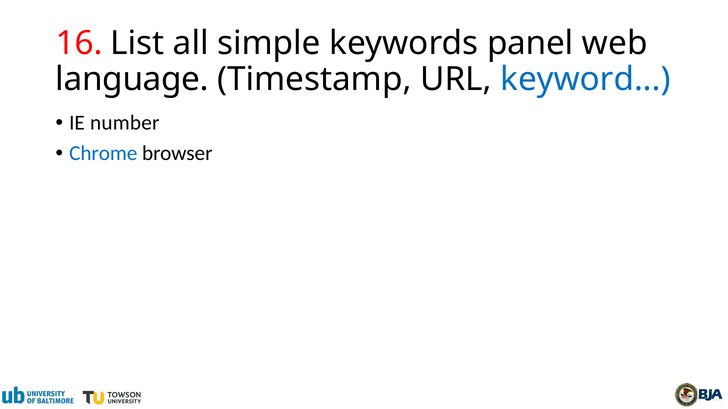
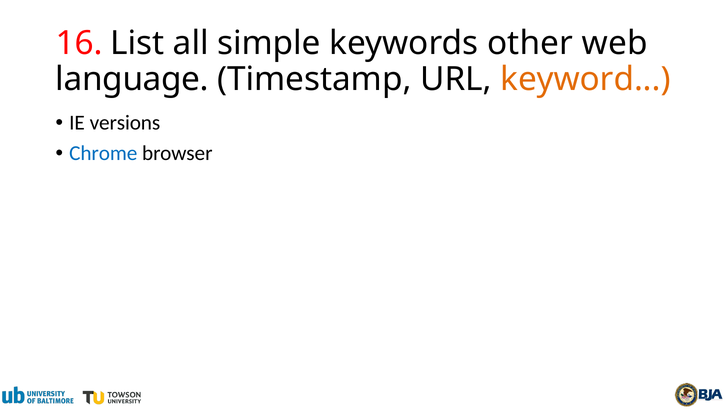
panel: panel -> other
keyword colour: blue -> orange
number: number -> versions
